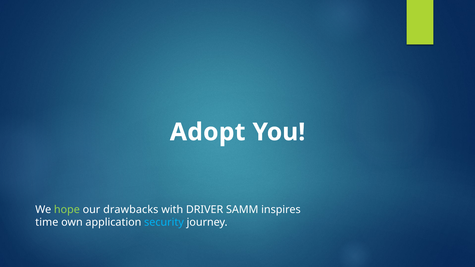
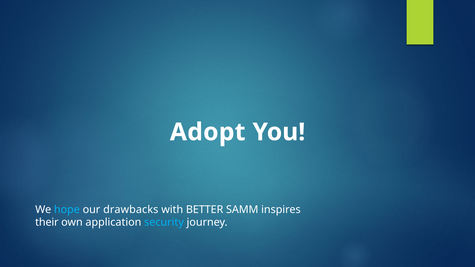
hope colour: light green -> light blue
DRIVER: DRIVER -> BETTER
time: time -> their
